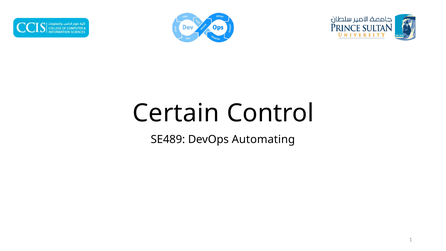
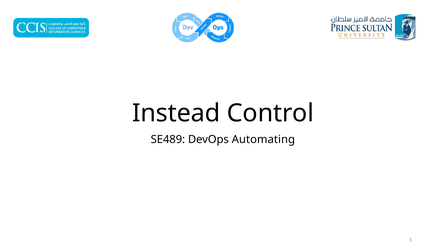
Certain: Certain -> Instead
